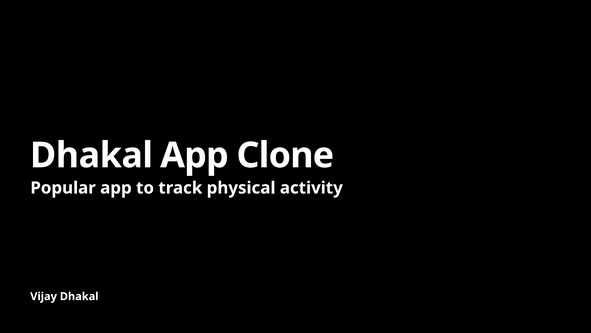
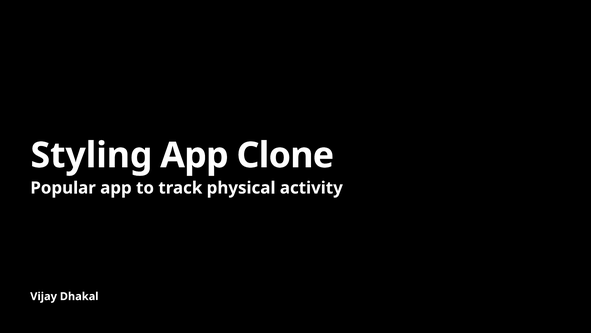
Dhakal at (92, 155): Dhakal -> Styling
